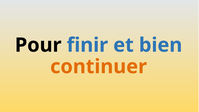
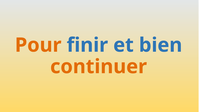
Pour colour: black -> orange
